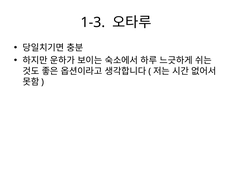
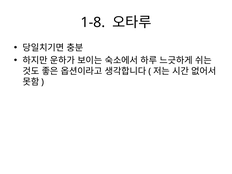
1-3: 1-3 -> 1-8
